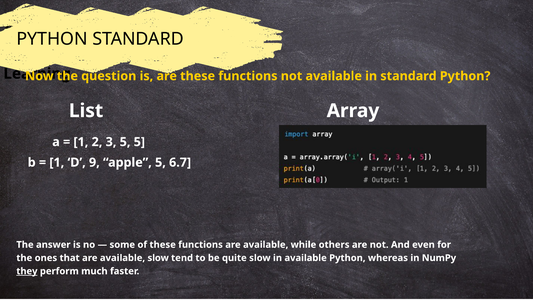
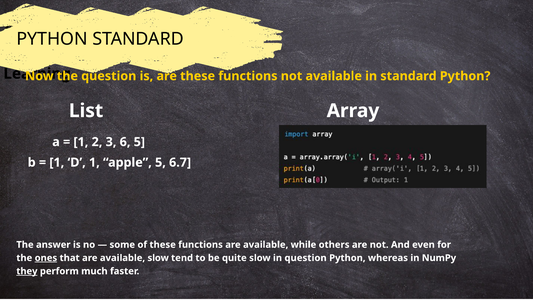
3 5: 5 -> 6
D 9: 9 -> 1
ones underline: none -> present
in available: available -> question
